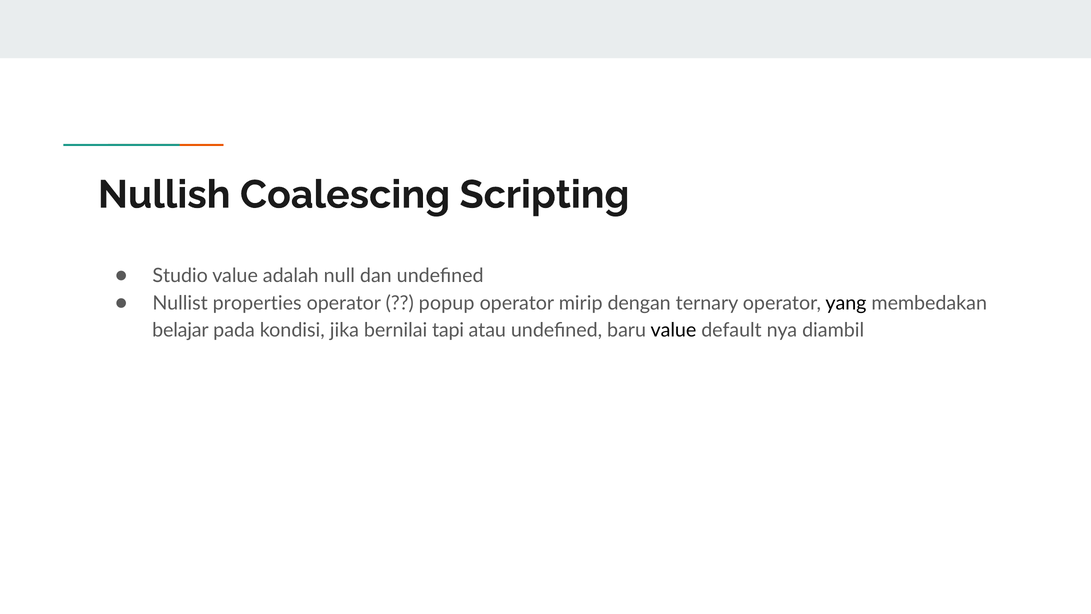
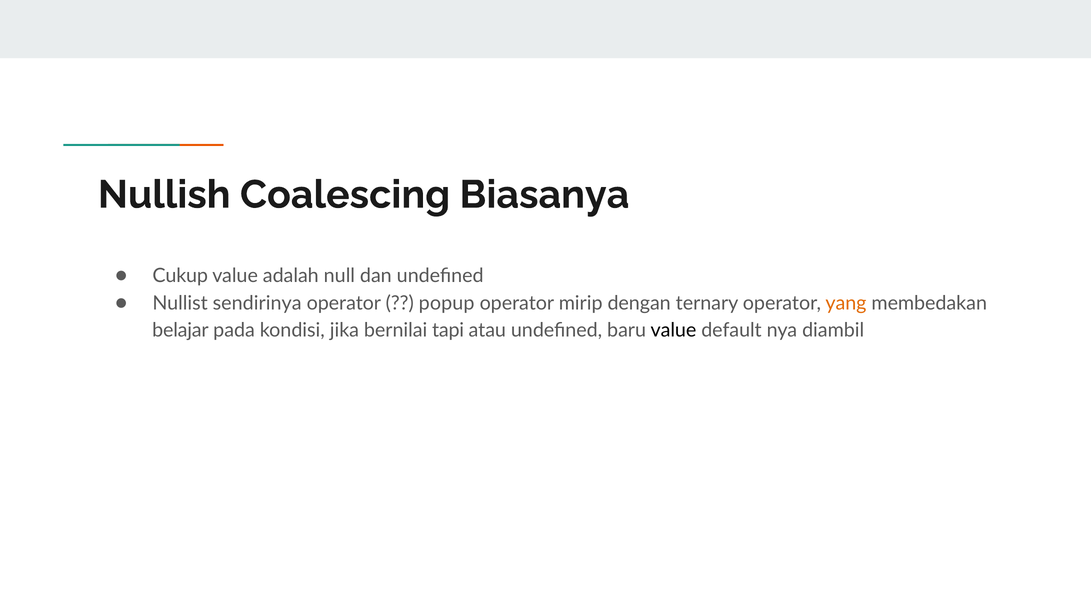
Scripting: Scripting -> Biasanya
Studio: Studio -> Cukup
properties: properties -> sendirinya
yang colour: black -> orange
